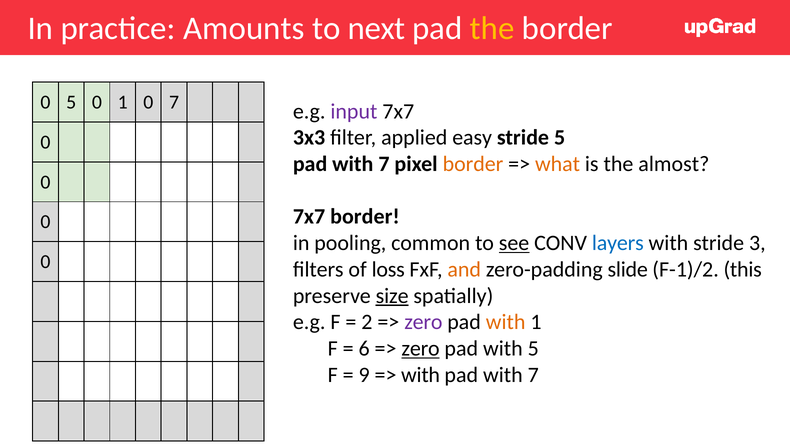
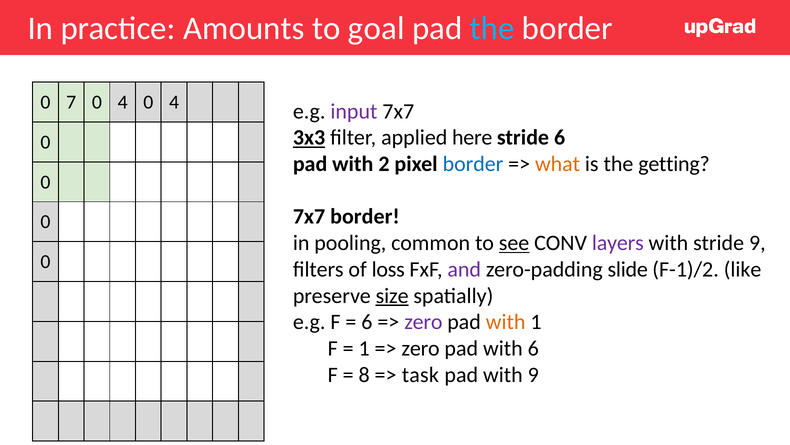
next: next -> goal
the at (492, 29) colour: yellow -> light blue
0 5: 5 -> 7
1 at (123, 102): 1 -> 4
7 at (174, 102): 7 -> 4
3x3 underline: none -> present
easy: easy -> here
stride 5: 5 -> 6
7 at (384, 164): 7 -> 2
border at (473, 164) colour: orange -> blue
almost: almost -> getting
layers colour: blue -> purple
stride 3: 3 -> 9
and colour: orange -> purple
this: this -> like
2 at (367, 322): 2 -> 6
6 at (364, 348): 6 -> 1
zero at (421, 348) underline: present -> none
with 5: 5 -> 6
9: 9 -> 8
with at (421, 375): with -> task
7 at (533, 375): 7 -> 9
